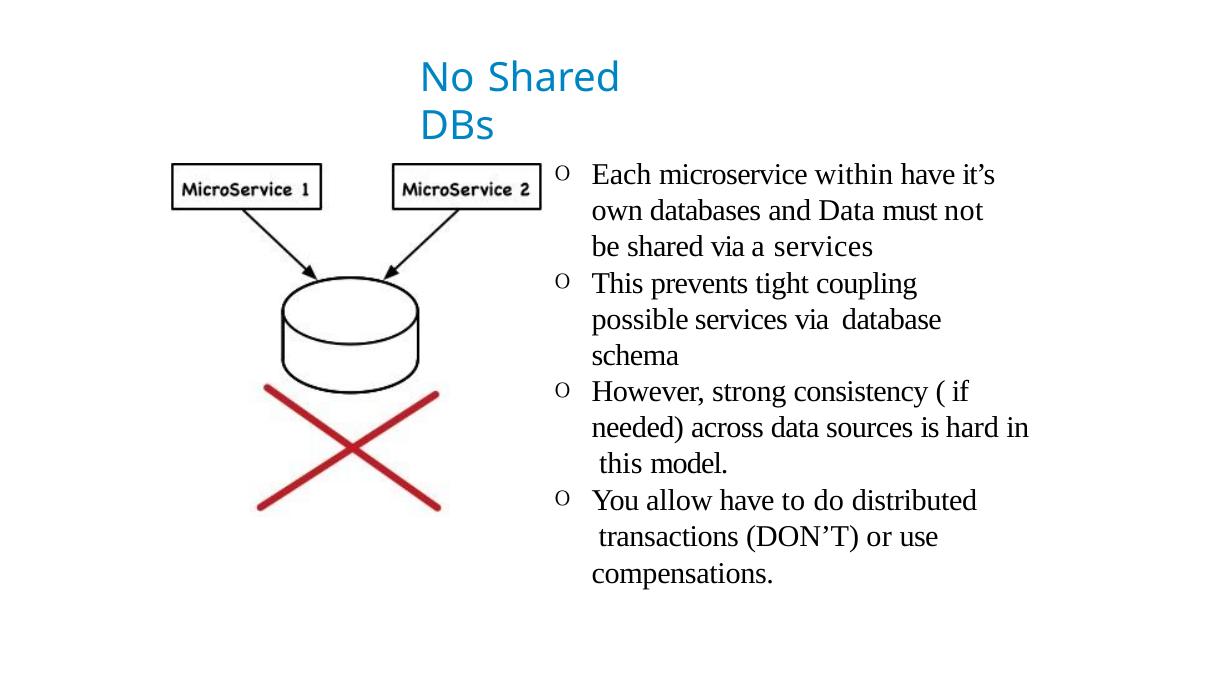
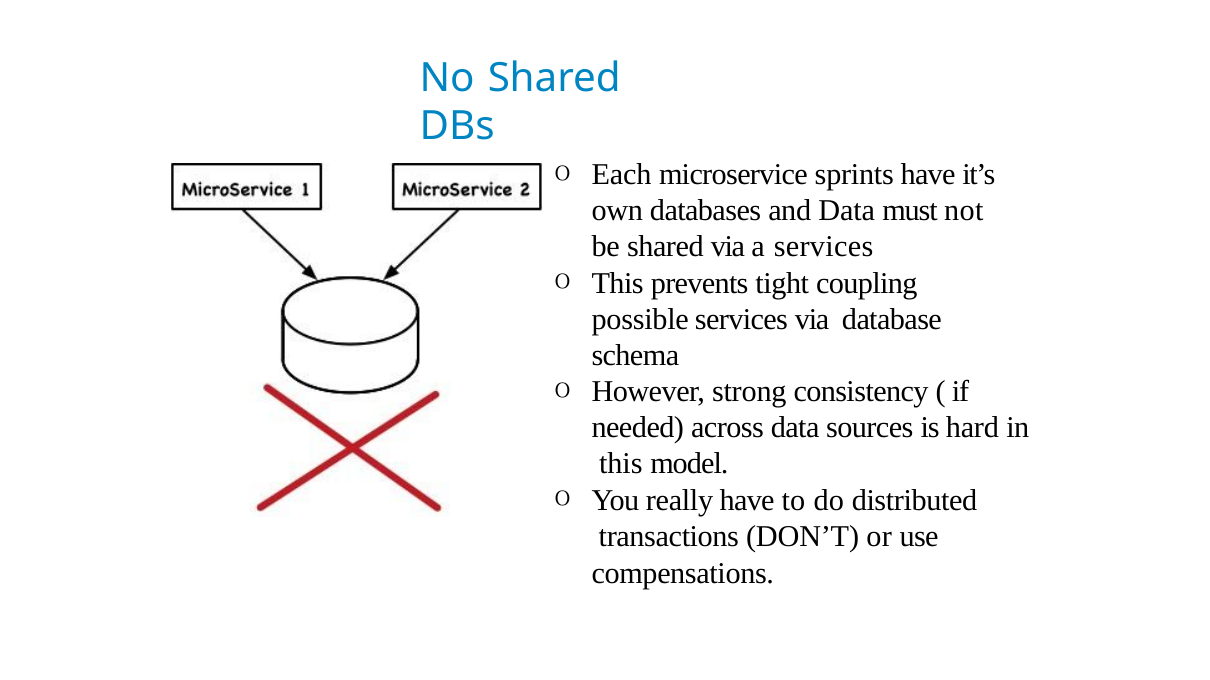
within: within -> sprints
allow: allow -> really
